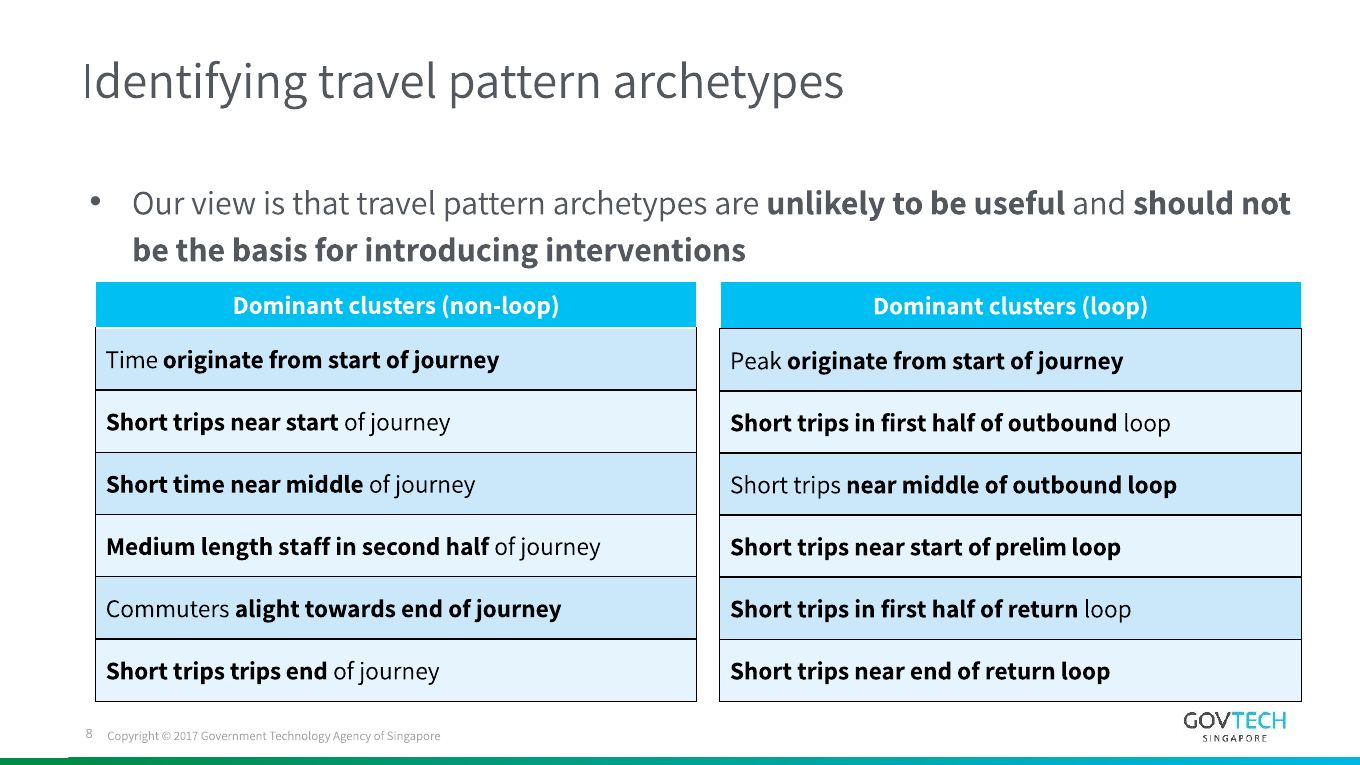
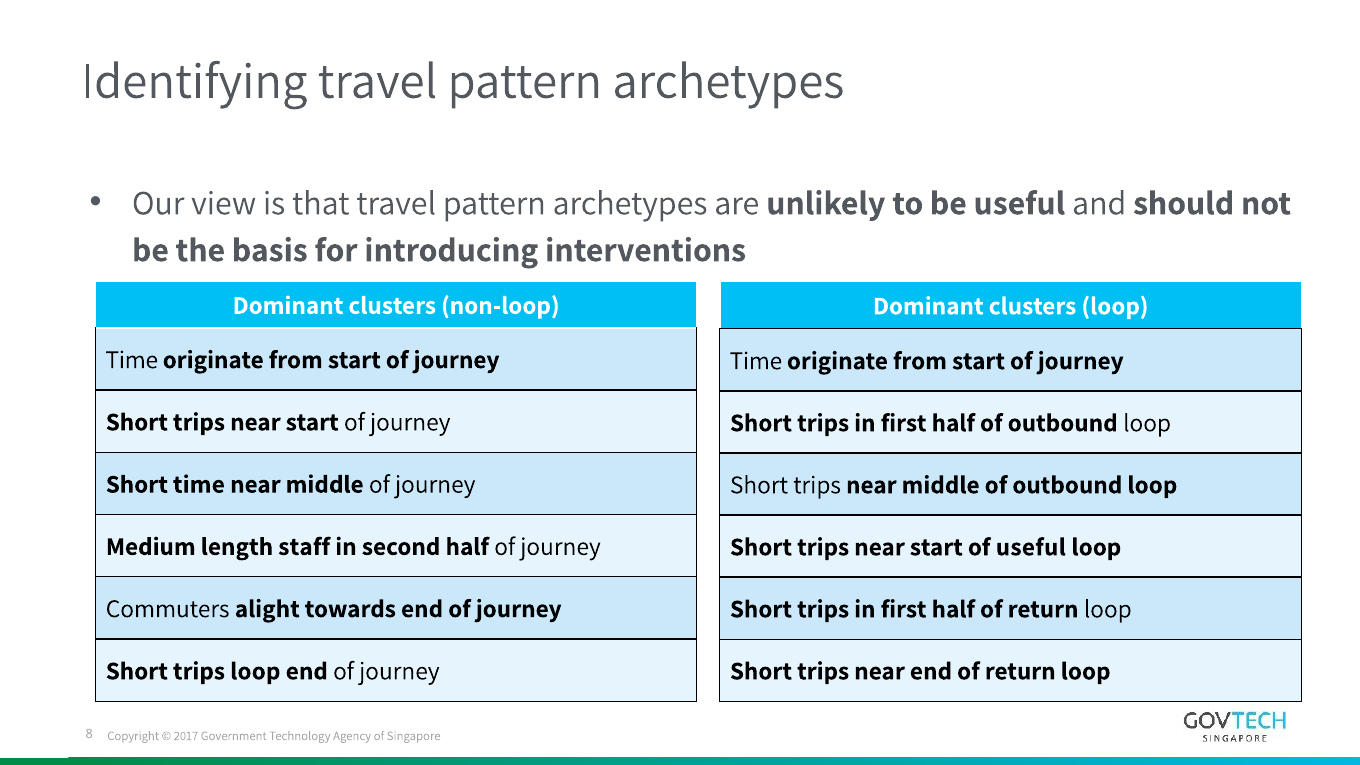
Peak at (756, 361): Peak -> Time
of prelim: prelim -> useful
trips trips: trips -> loop
